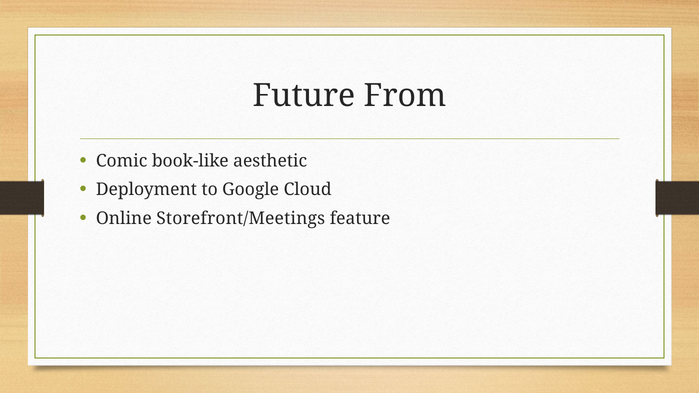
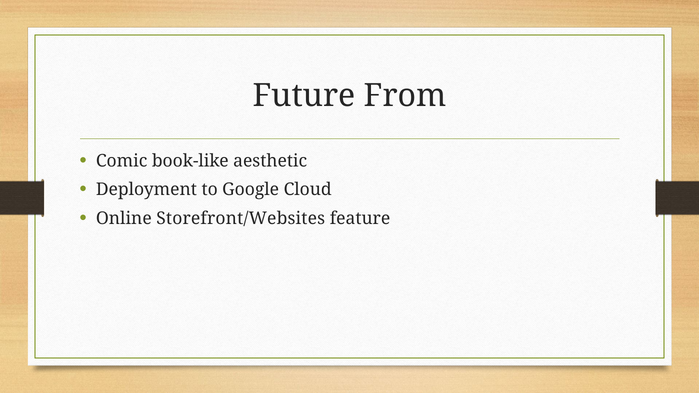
Storefront/Meetings: Storefront/Meetings -> Storefront/Websites
